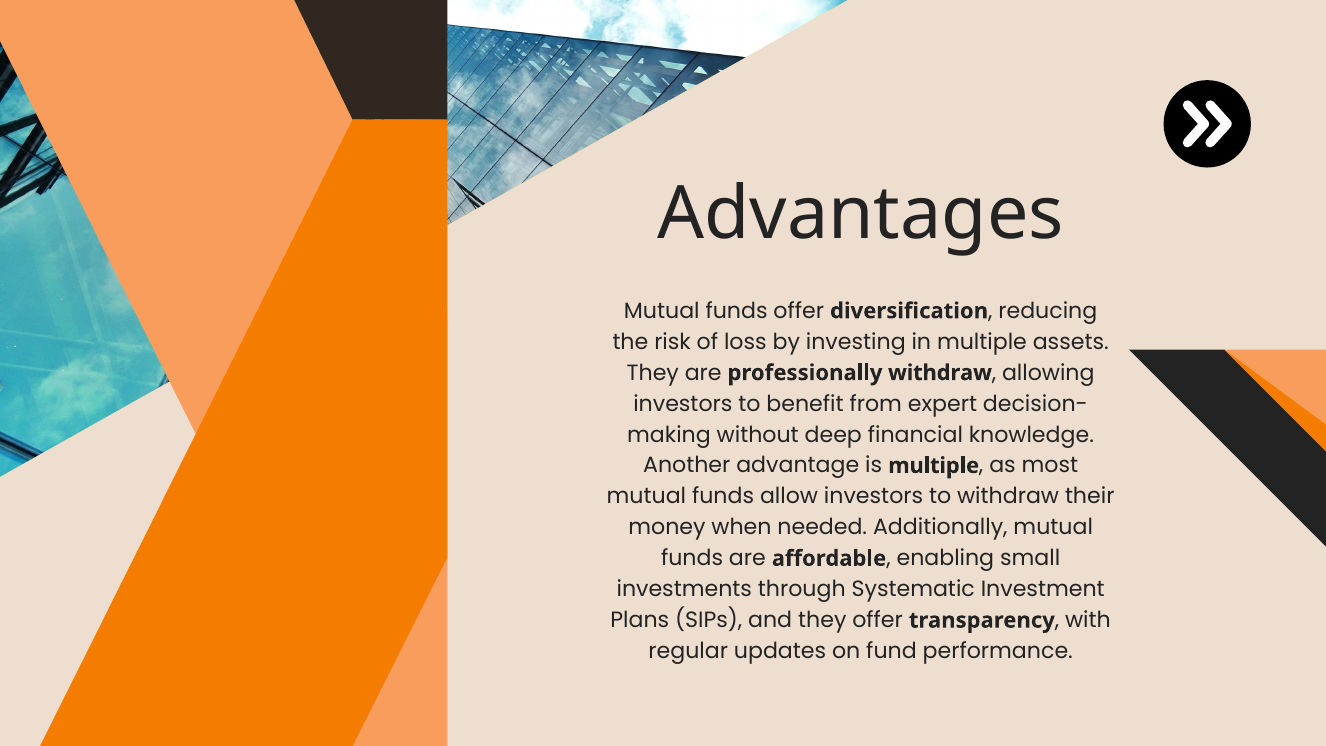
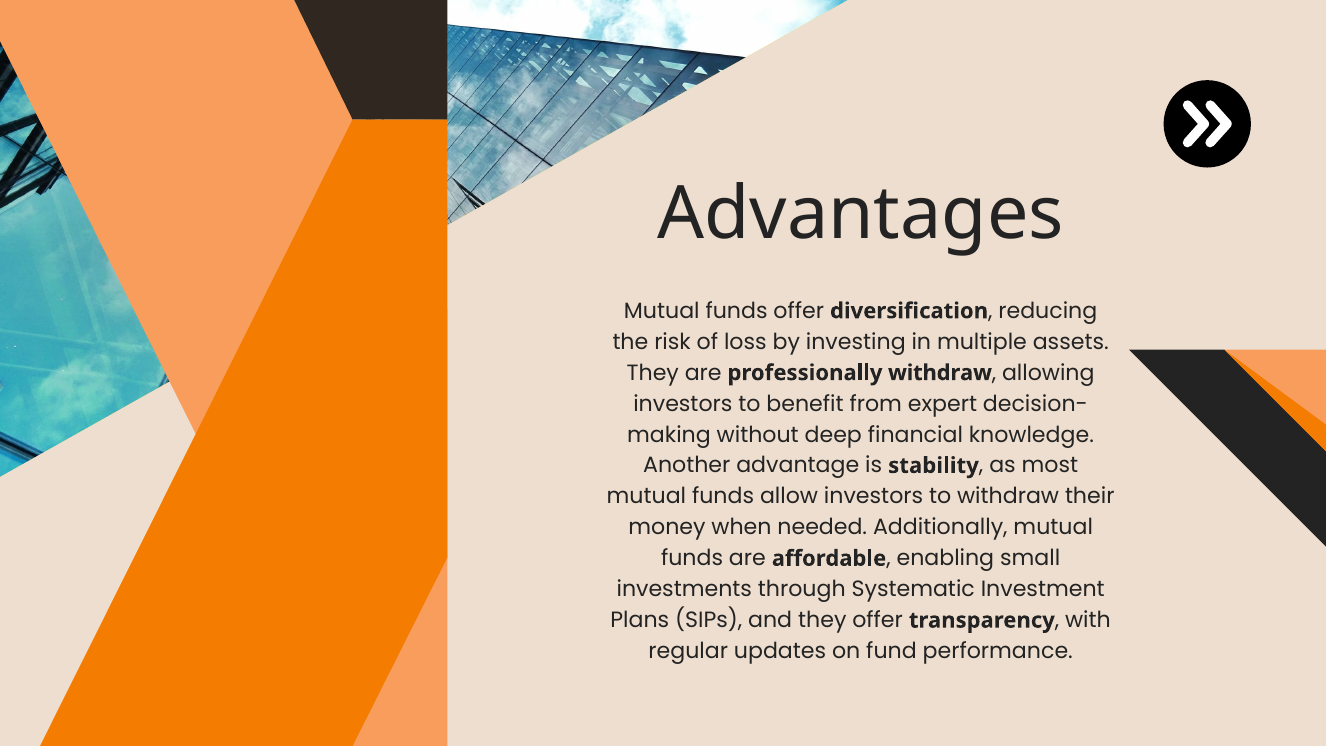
is multiple: multiple -> stability
